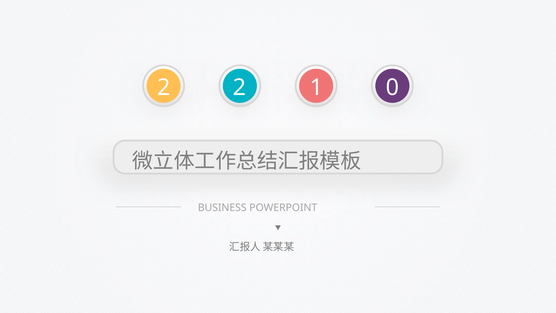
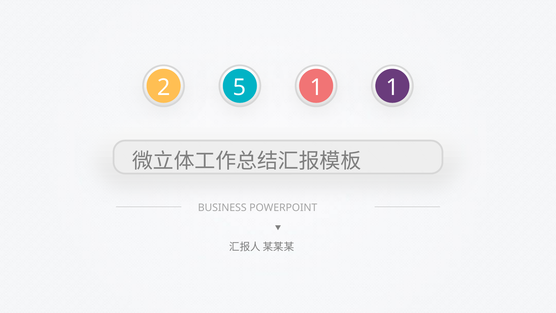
2 2: 2 -> 5
1 0: 0 -> 1
